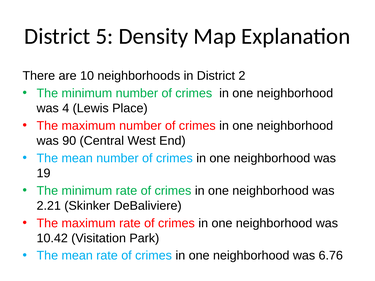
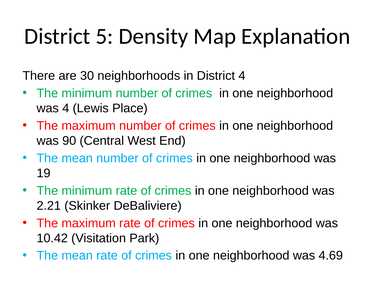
10: 10 -> 30
District 2: 2 -> 4
6.76: 6.76 -> 4.69
